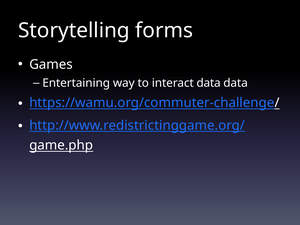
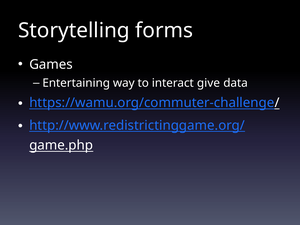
interact data: data -> give
